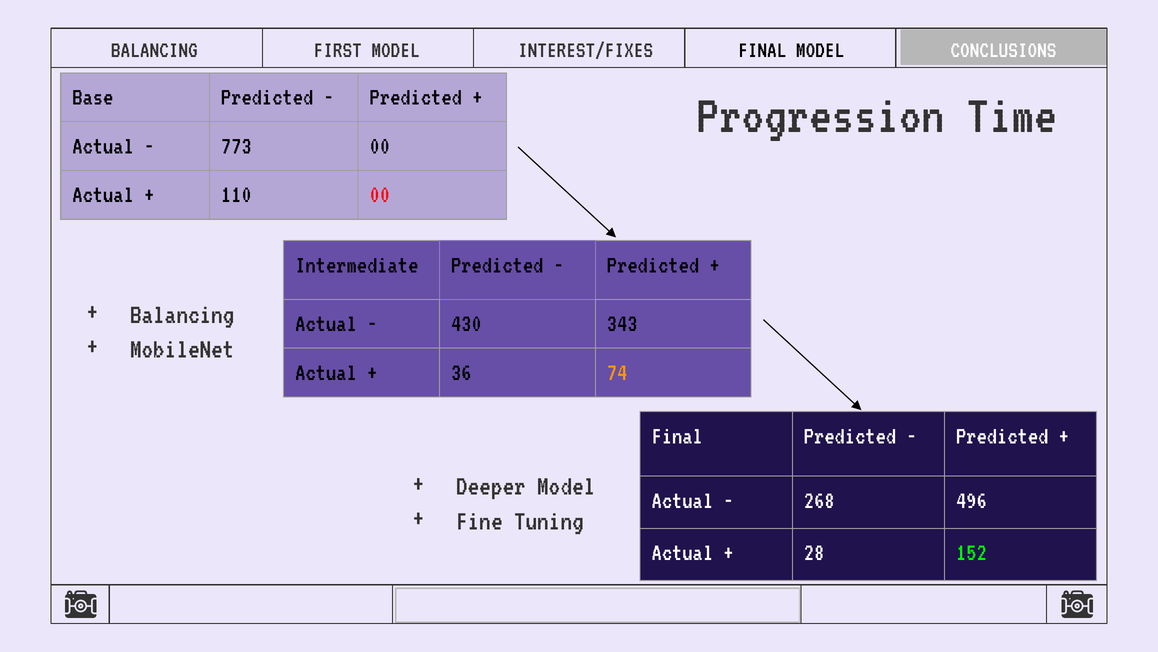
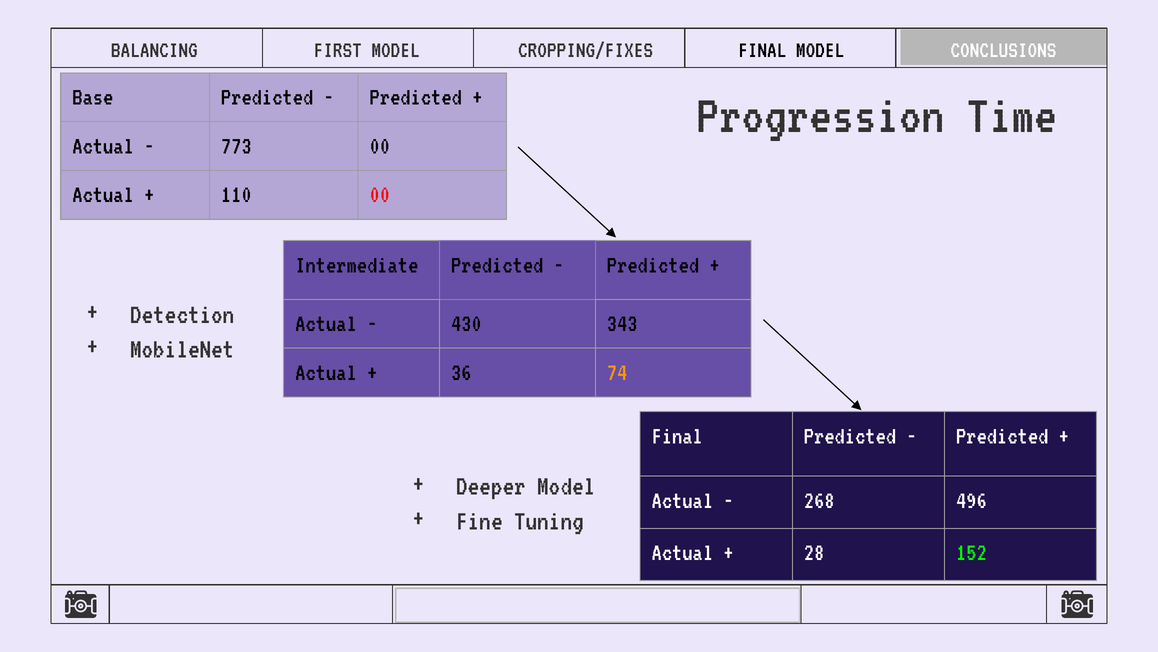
INTEREST/FIXES: INTEREST/FIXES -> CROPPING/FIXES
Balancing at (182, 313): Balancing -> Detection
